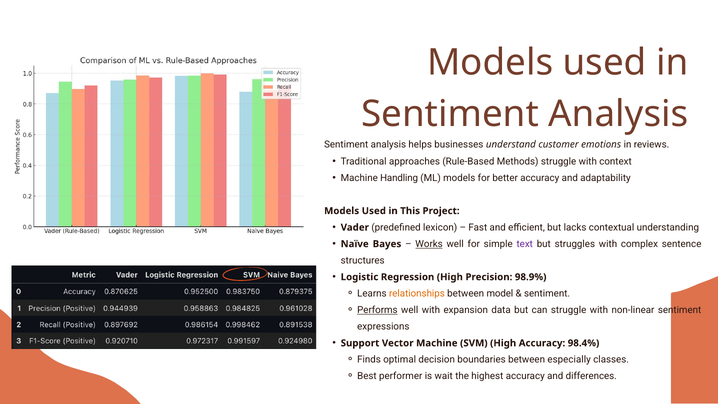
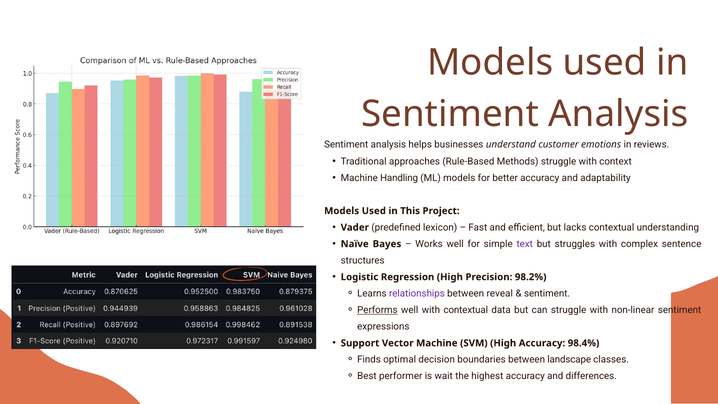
Works underline: present -> none
98.9%: 98.9% -> 98.2%
relationships colour: orange -> purple
model: model -> reveal
with expansion: expansion -> contextual
especially: especially -> landscape
